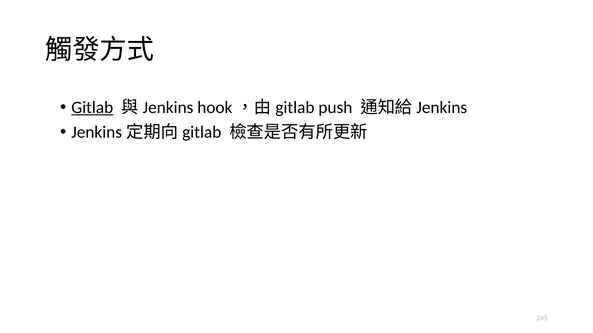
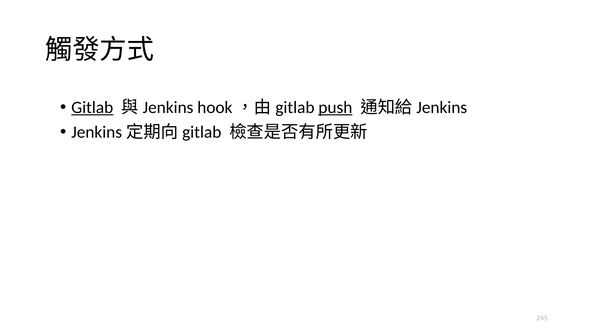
push underline: none -> present
